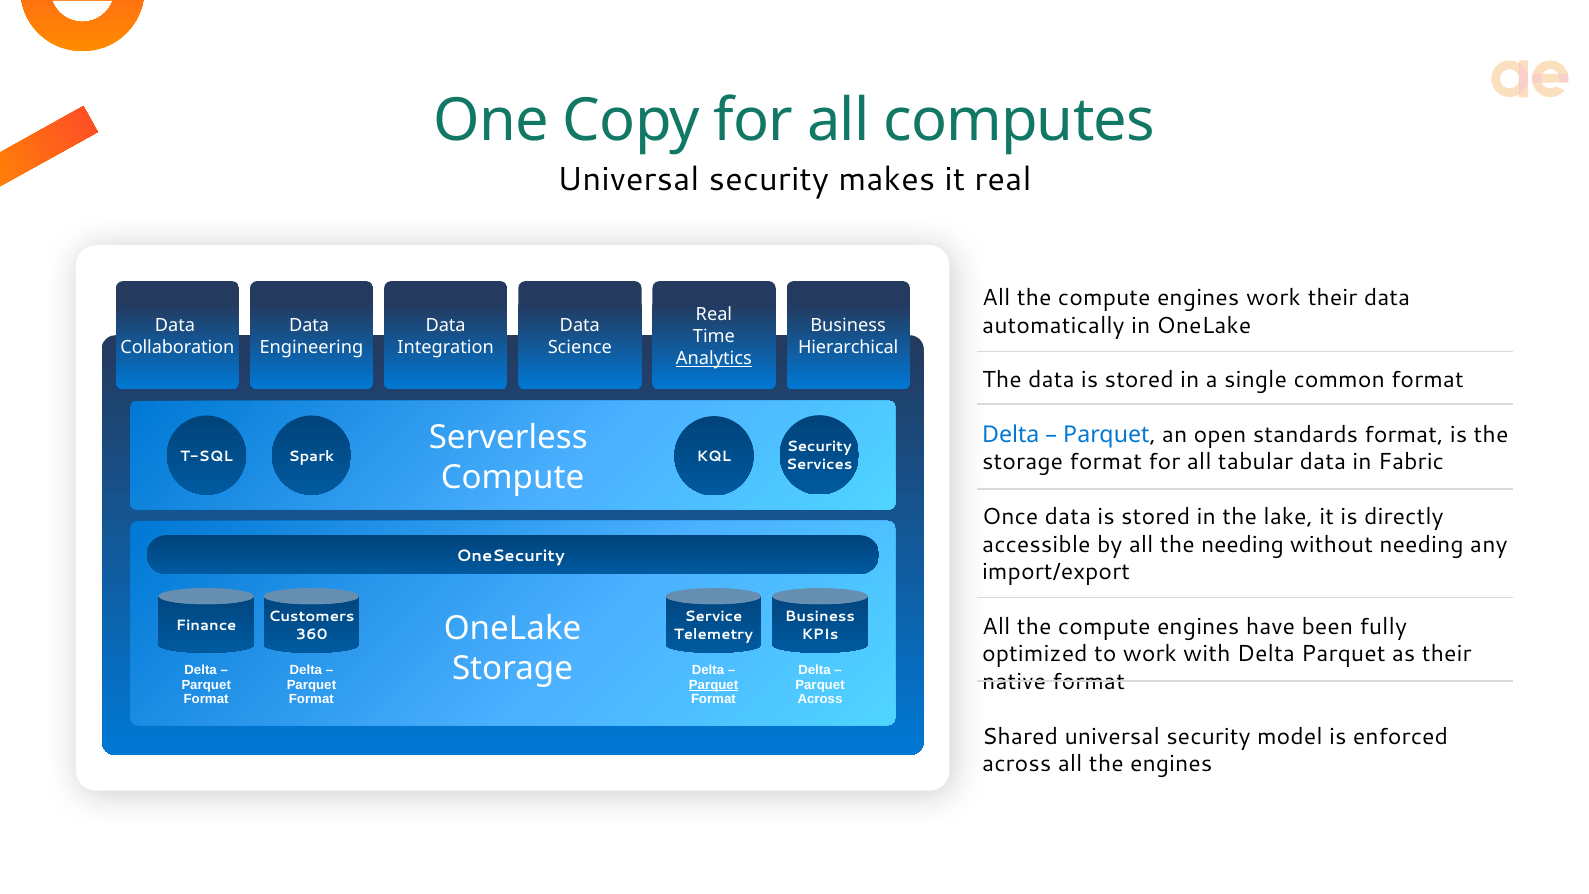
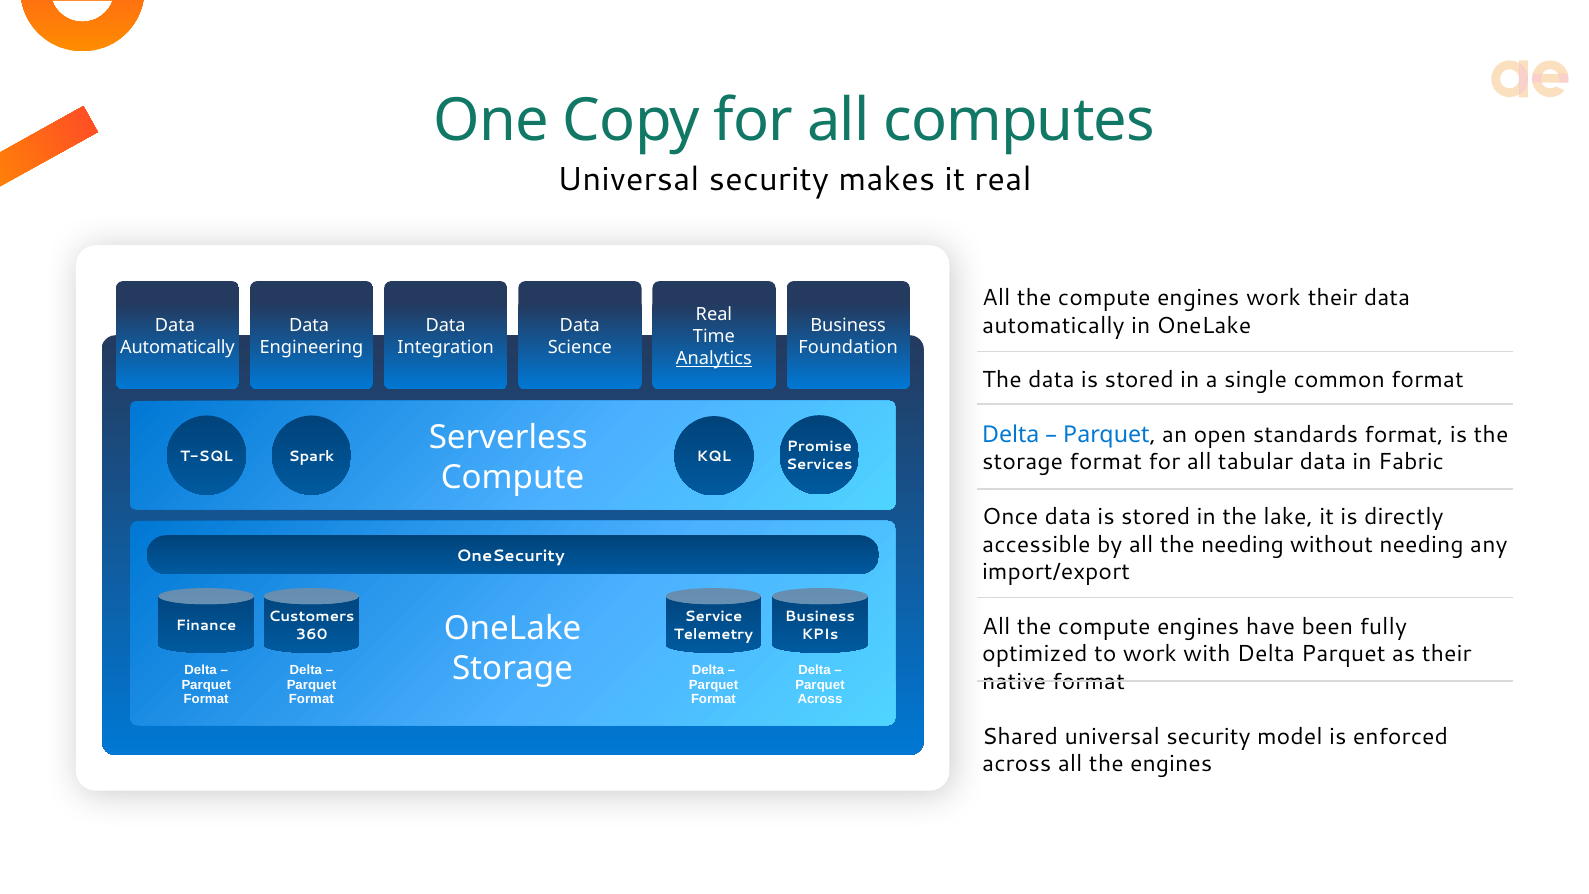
Collaboration at (177, 347): Collaboration -> Automatically
Hierarchical: Hierarchical -> Foundation
Security at (819, 447): Security -> Promise
Parquet at (714, 685) underline: present -> none
